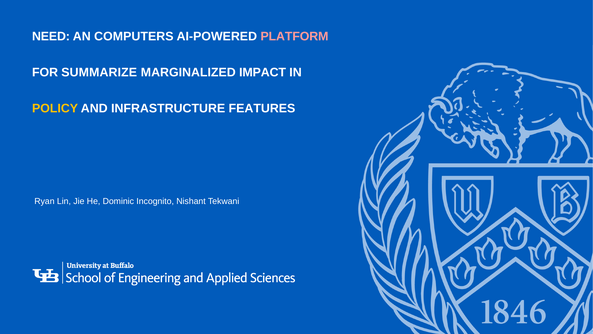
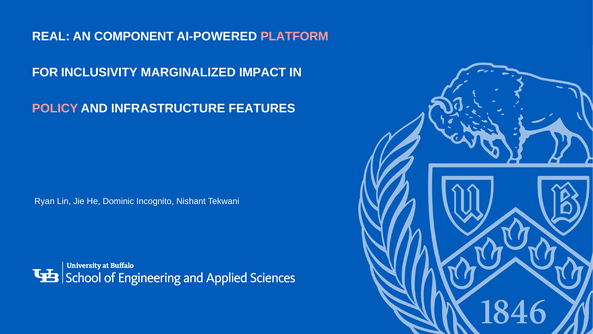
NEED: NEED -> REAL
COMPUTERS: COMPUTERS -> COMPONENT
SUMMARIZE: SUMMARIZE -> INCLUSIVITY
POLICY colour: yellow -> pink
